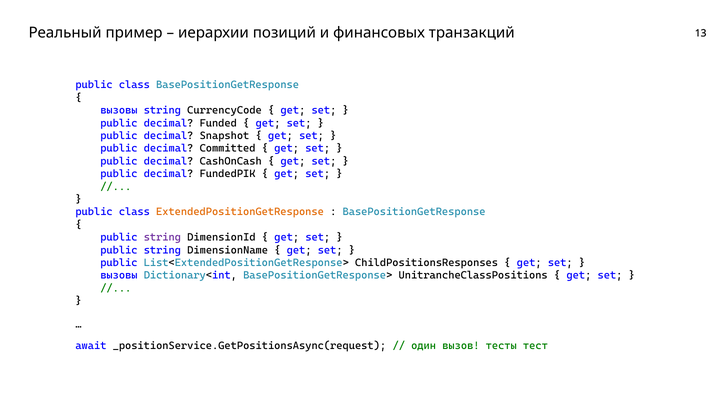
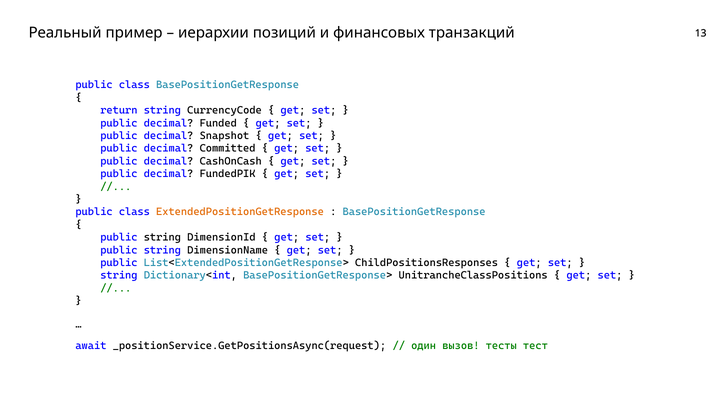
вызовы at (119, 110): вызовы -> return
string at (162, 238) colour: purple -> black
вызовы at (119, 276): вызовы -> string
